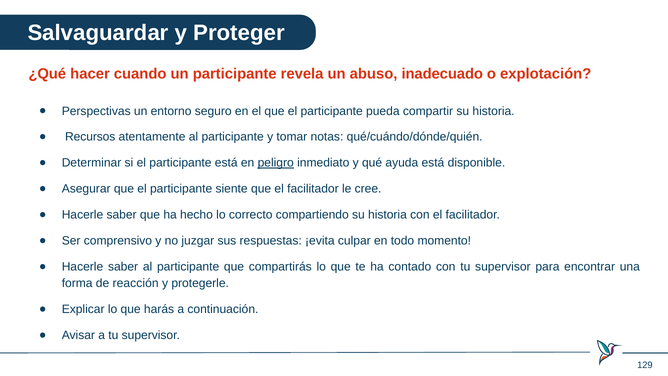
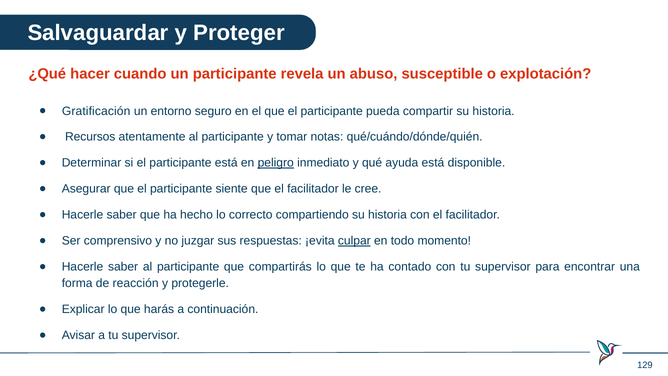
inadecuado: inadecuado -> susceptible
Perspectivas: Perspectivas -> Gratificación
culpar underline: none -> present
